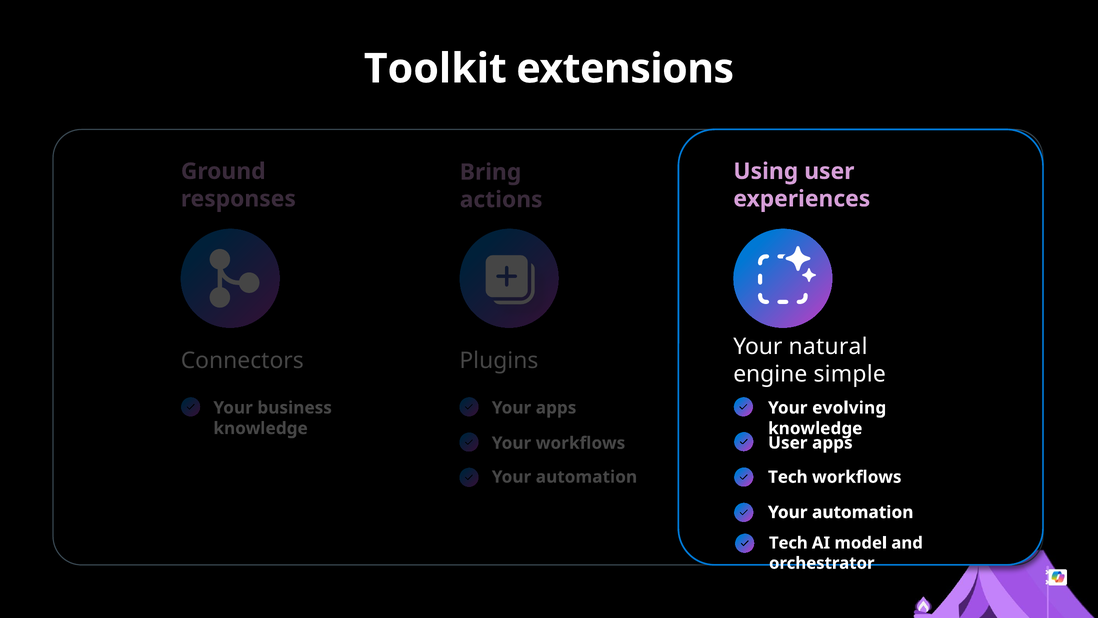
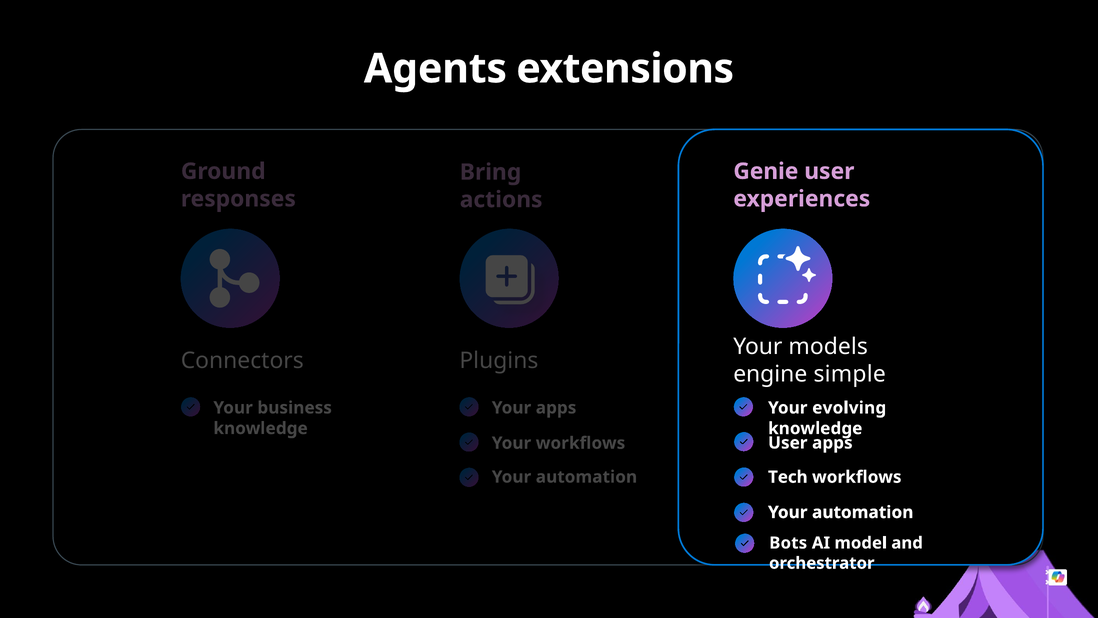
Toolkit: Toolkit -> Agents
Using: Using -> Genie
natural: natural -> models
Tech at (788, 543): Tech -> Bots
